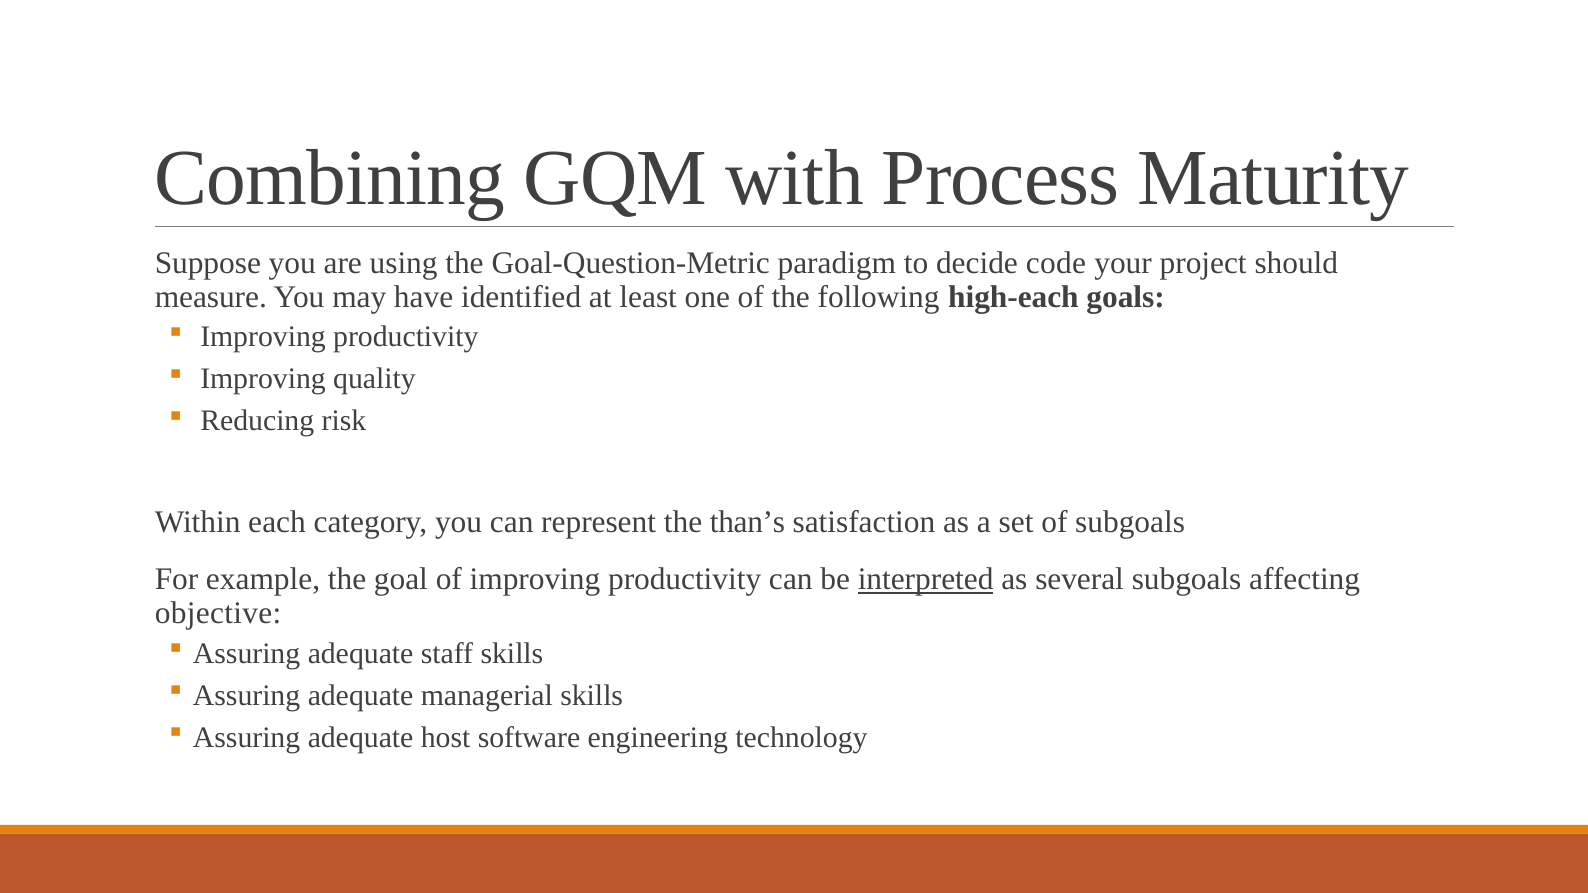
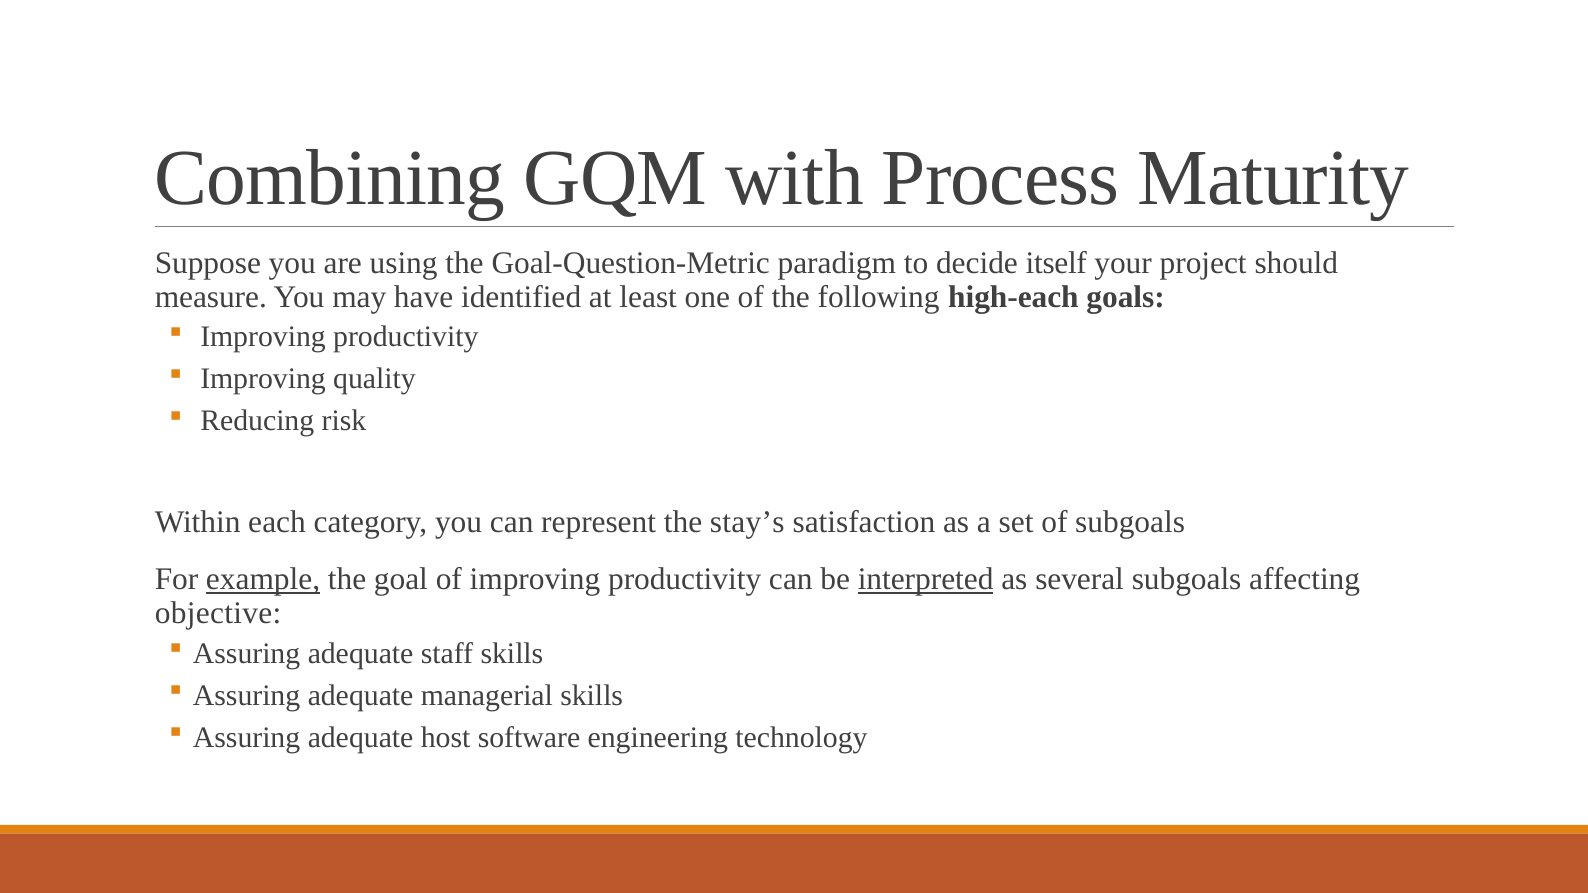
code: code -> itself
than’s: than’s -> stay’s
example underline: none -> present
